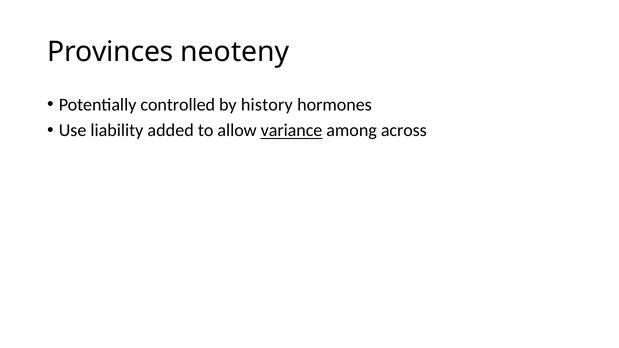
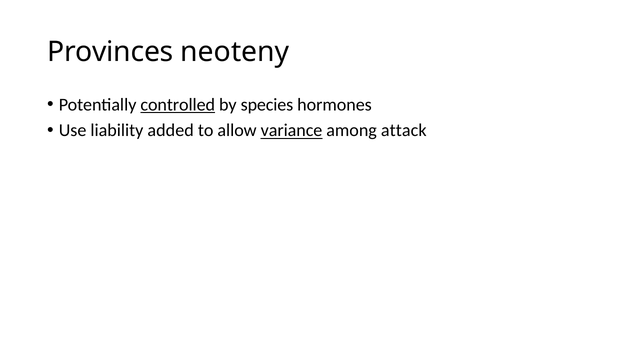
controlled underline: none -> present
history: history -> species
across: across -> attack
